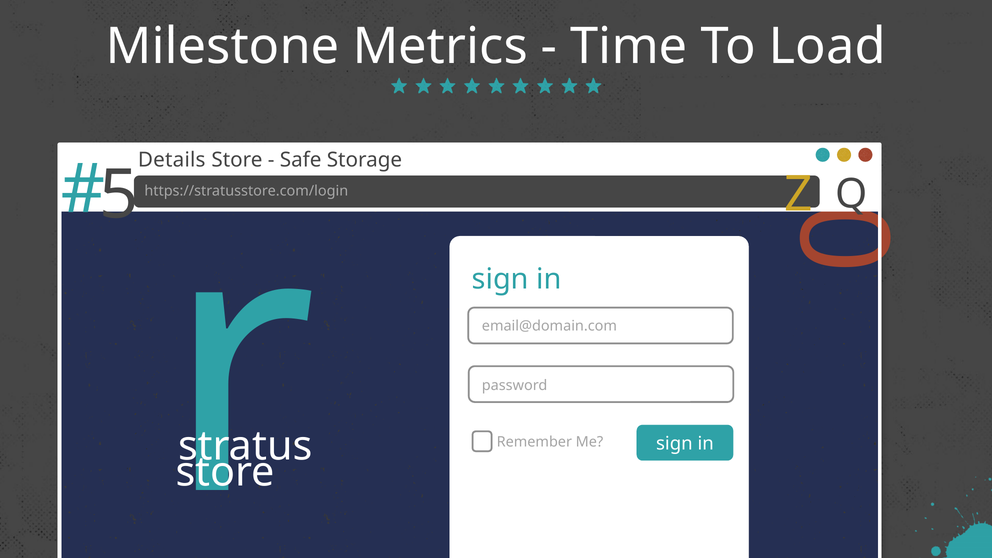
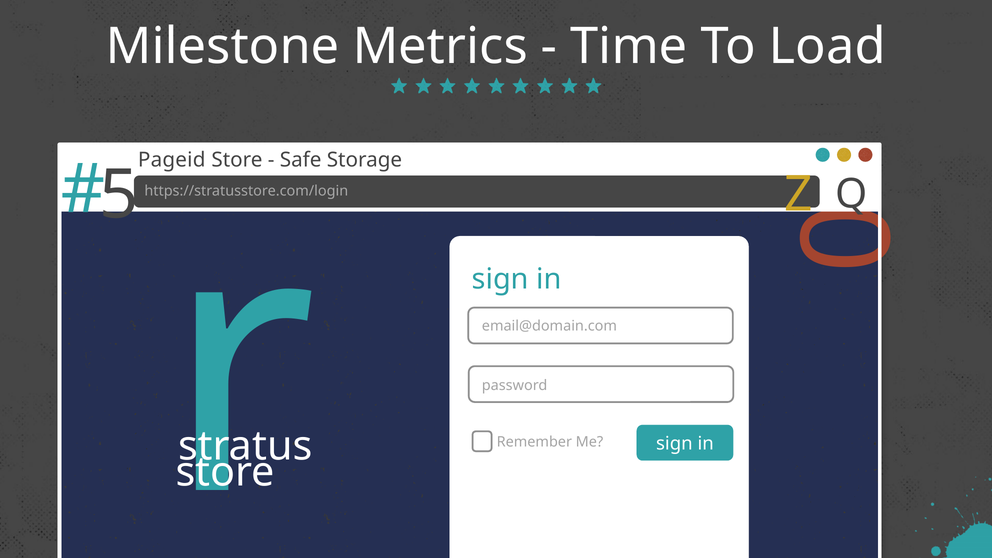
Details: Details -> Pageid
